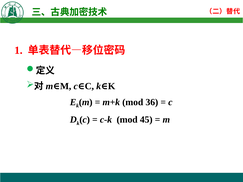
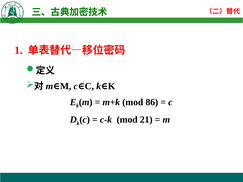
36: 36 -> 86
45: 45 -> 21
